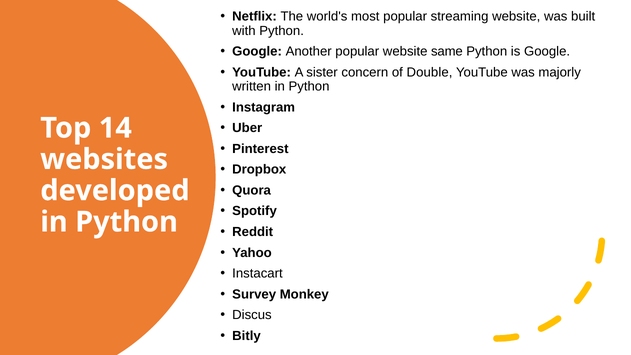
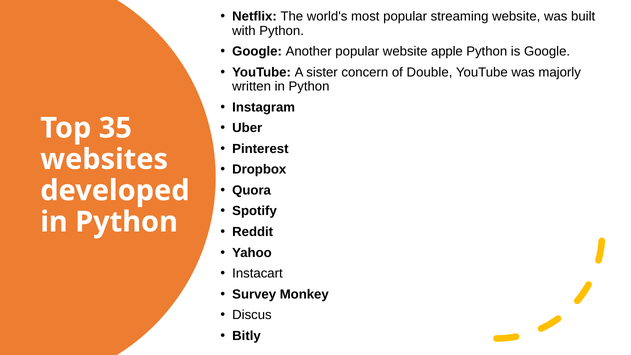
same: same -> apple
14: 14 -> 35
